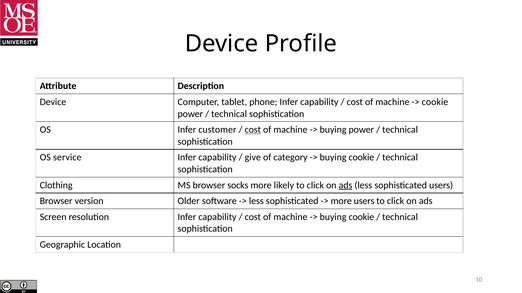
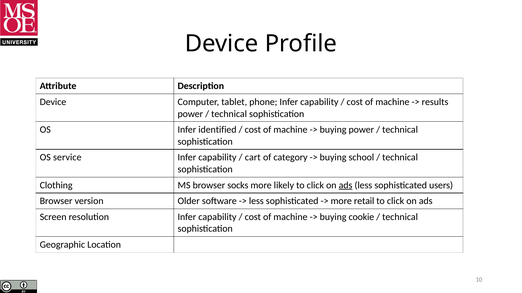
cookie at (435, 102): cookie -> results
customer: customer -> identified
cost at (253, 130) underline: present -> none
give: give -> cart
cookie at (361, 158): cookie -> school
more users: users -> retail
